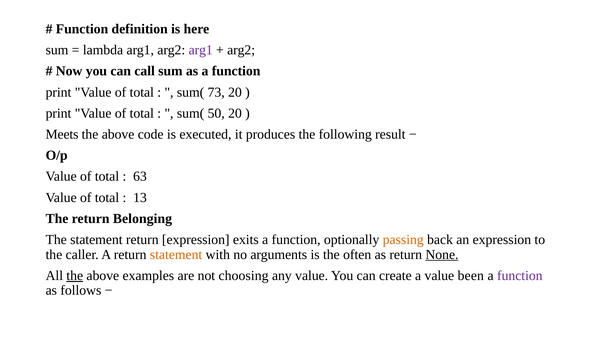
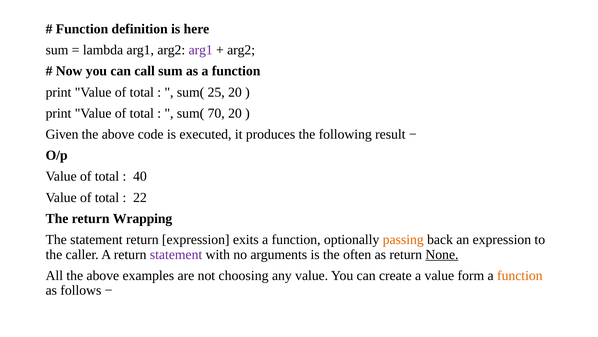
73: 73 -> 25
50: 50 -> 70
Meets: Meets -> Given
63: 63 -> 40
13: 13 -> 22
Belonging: Belonging -> Wrapping
statement at (176, 254) colour: orange -> purple
the at (75, 275) underline: present -> none
been: been -> form
function at (520, 275) colour: purple -> orange
